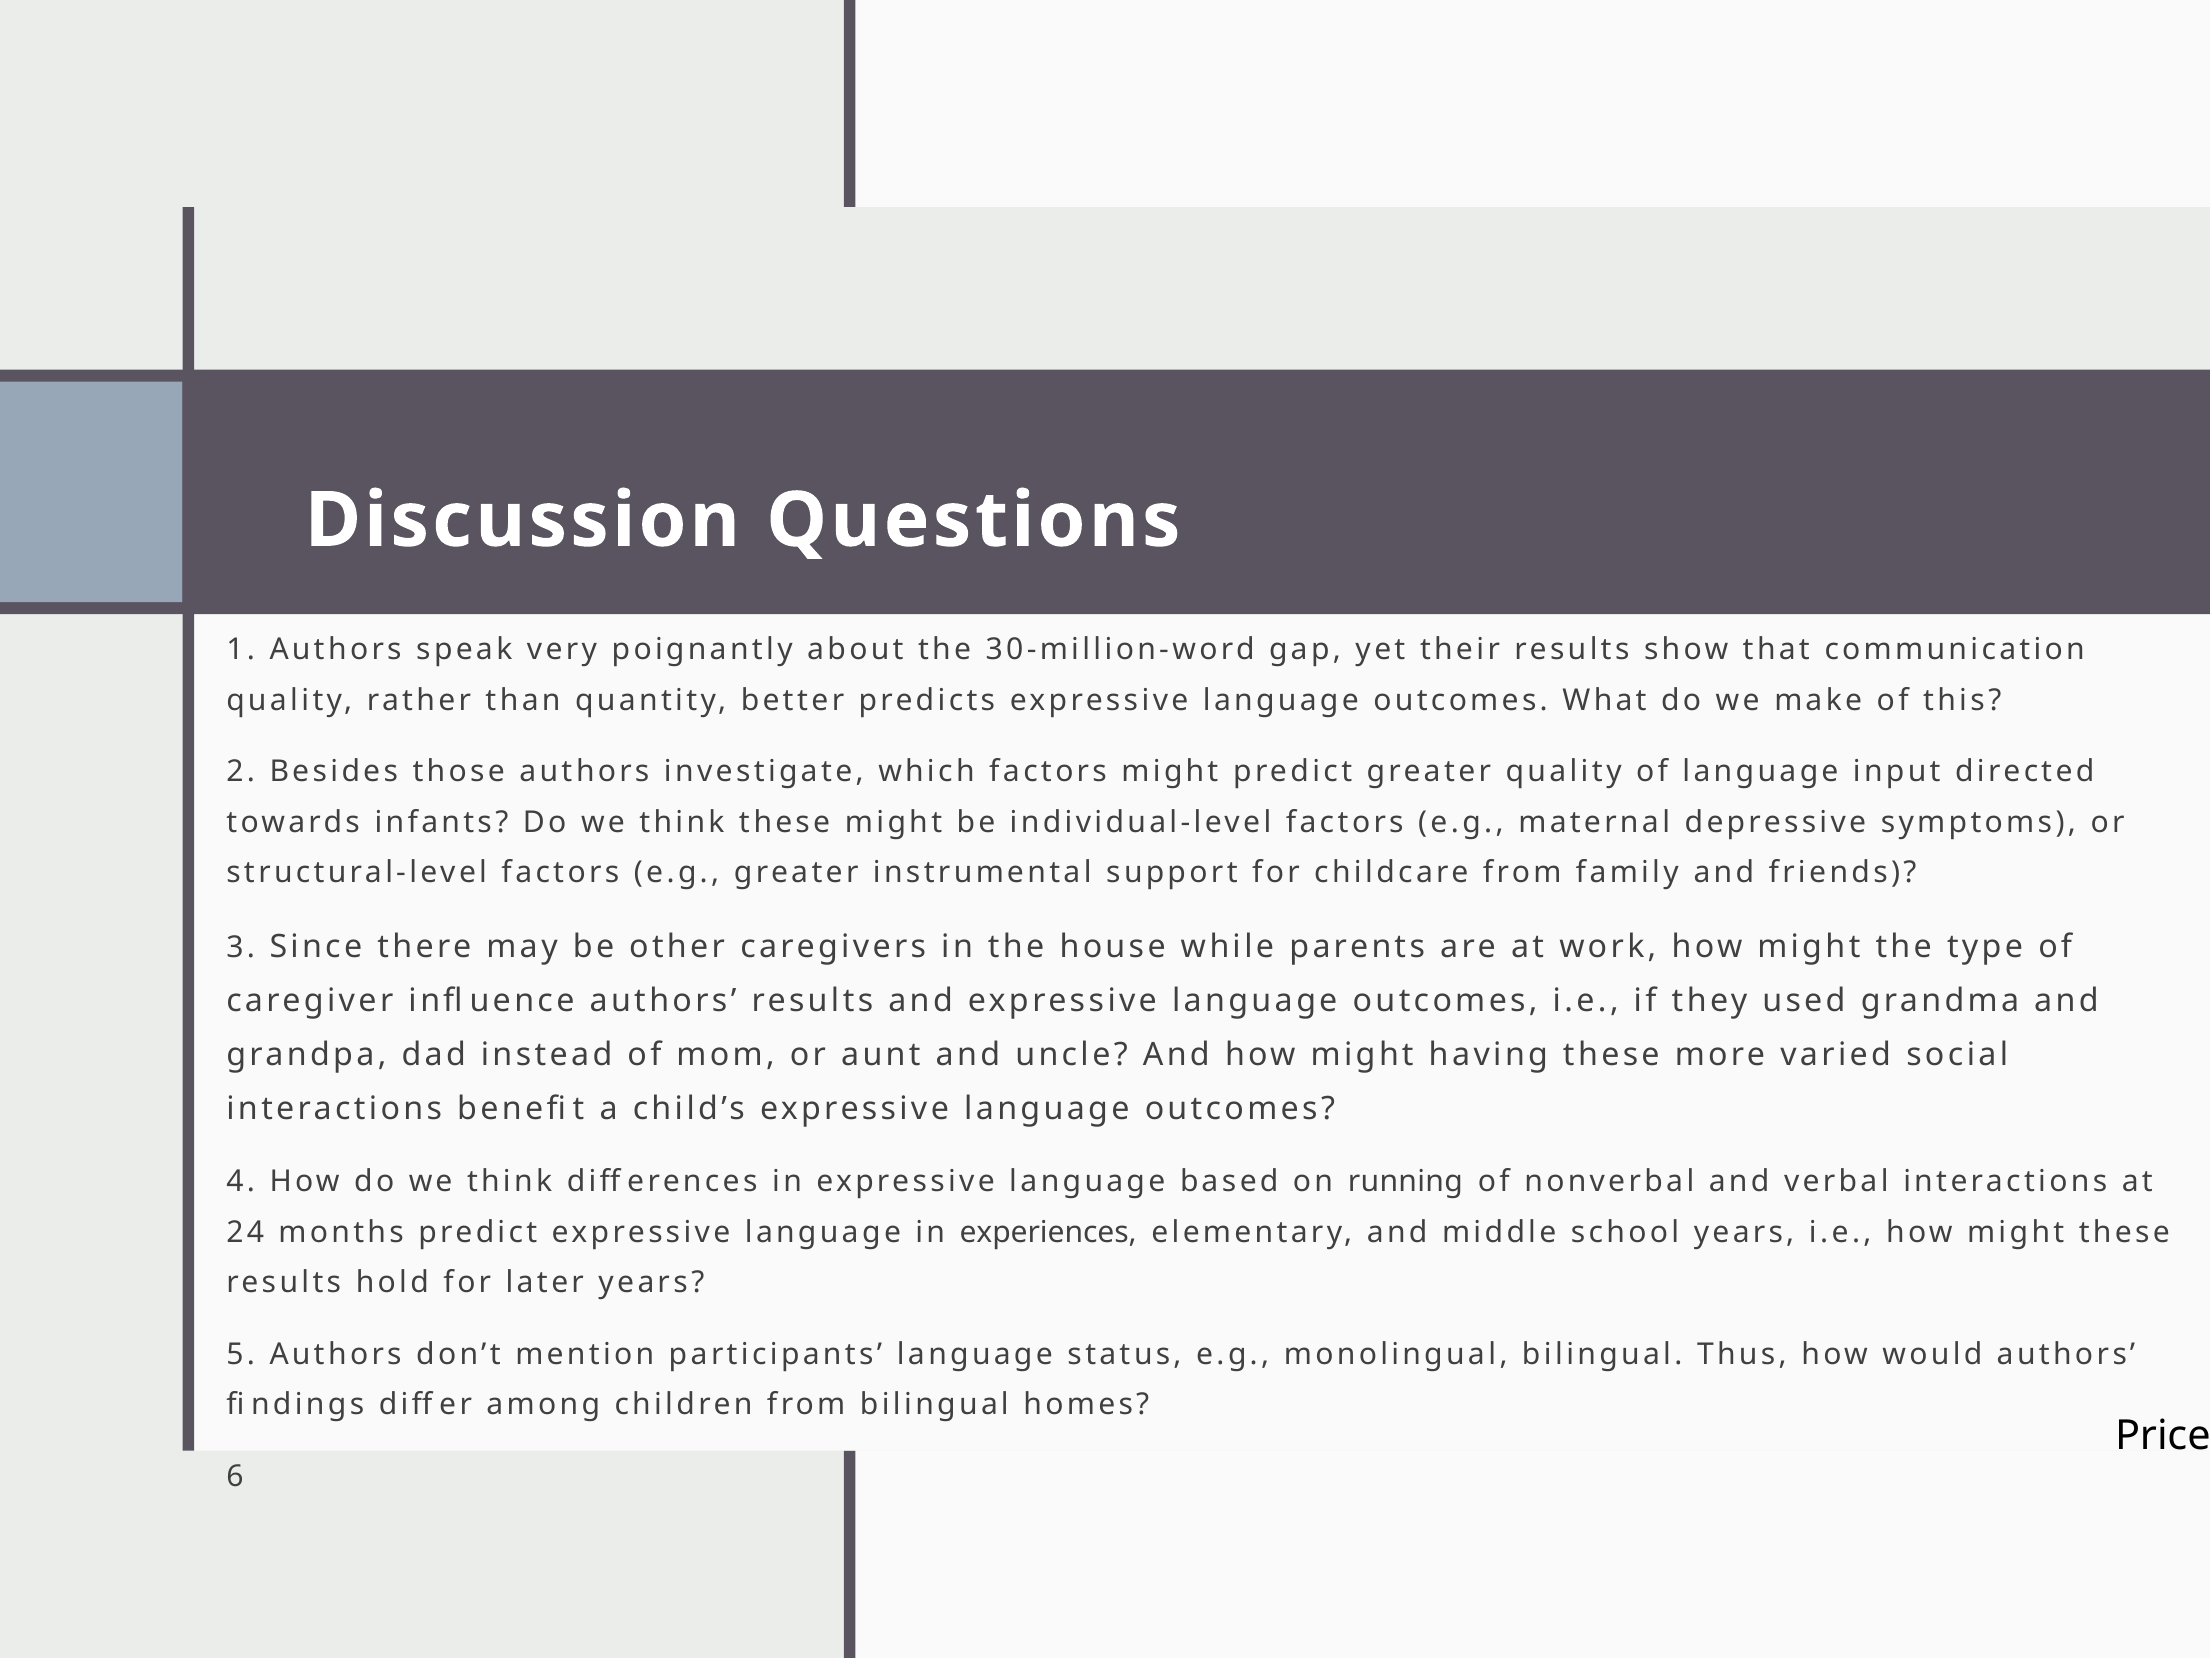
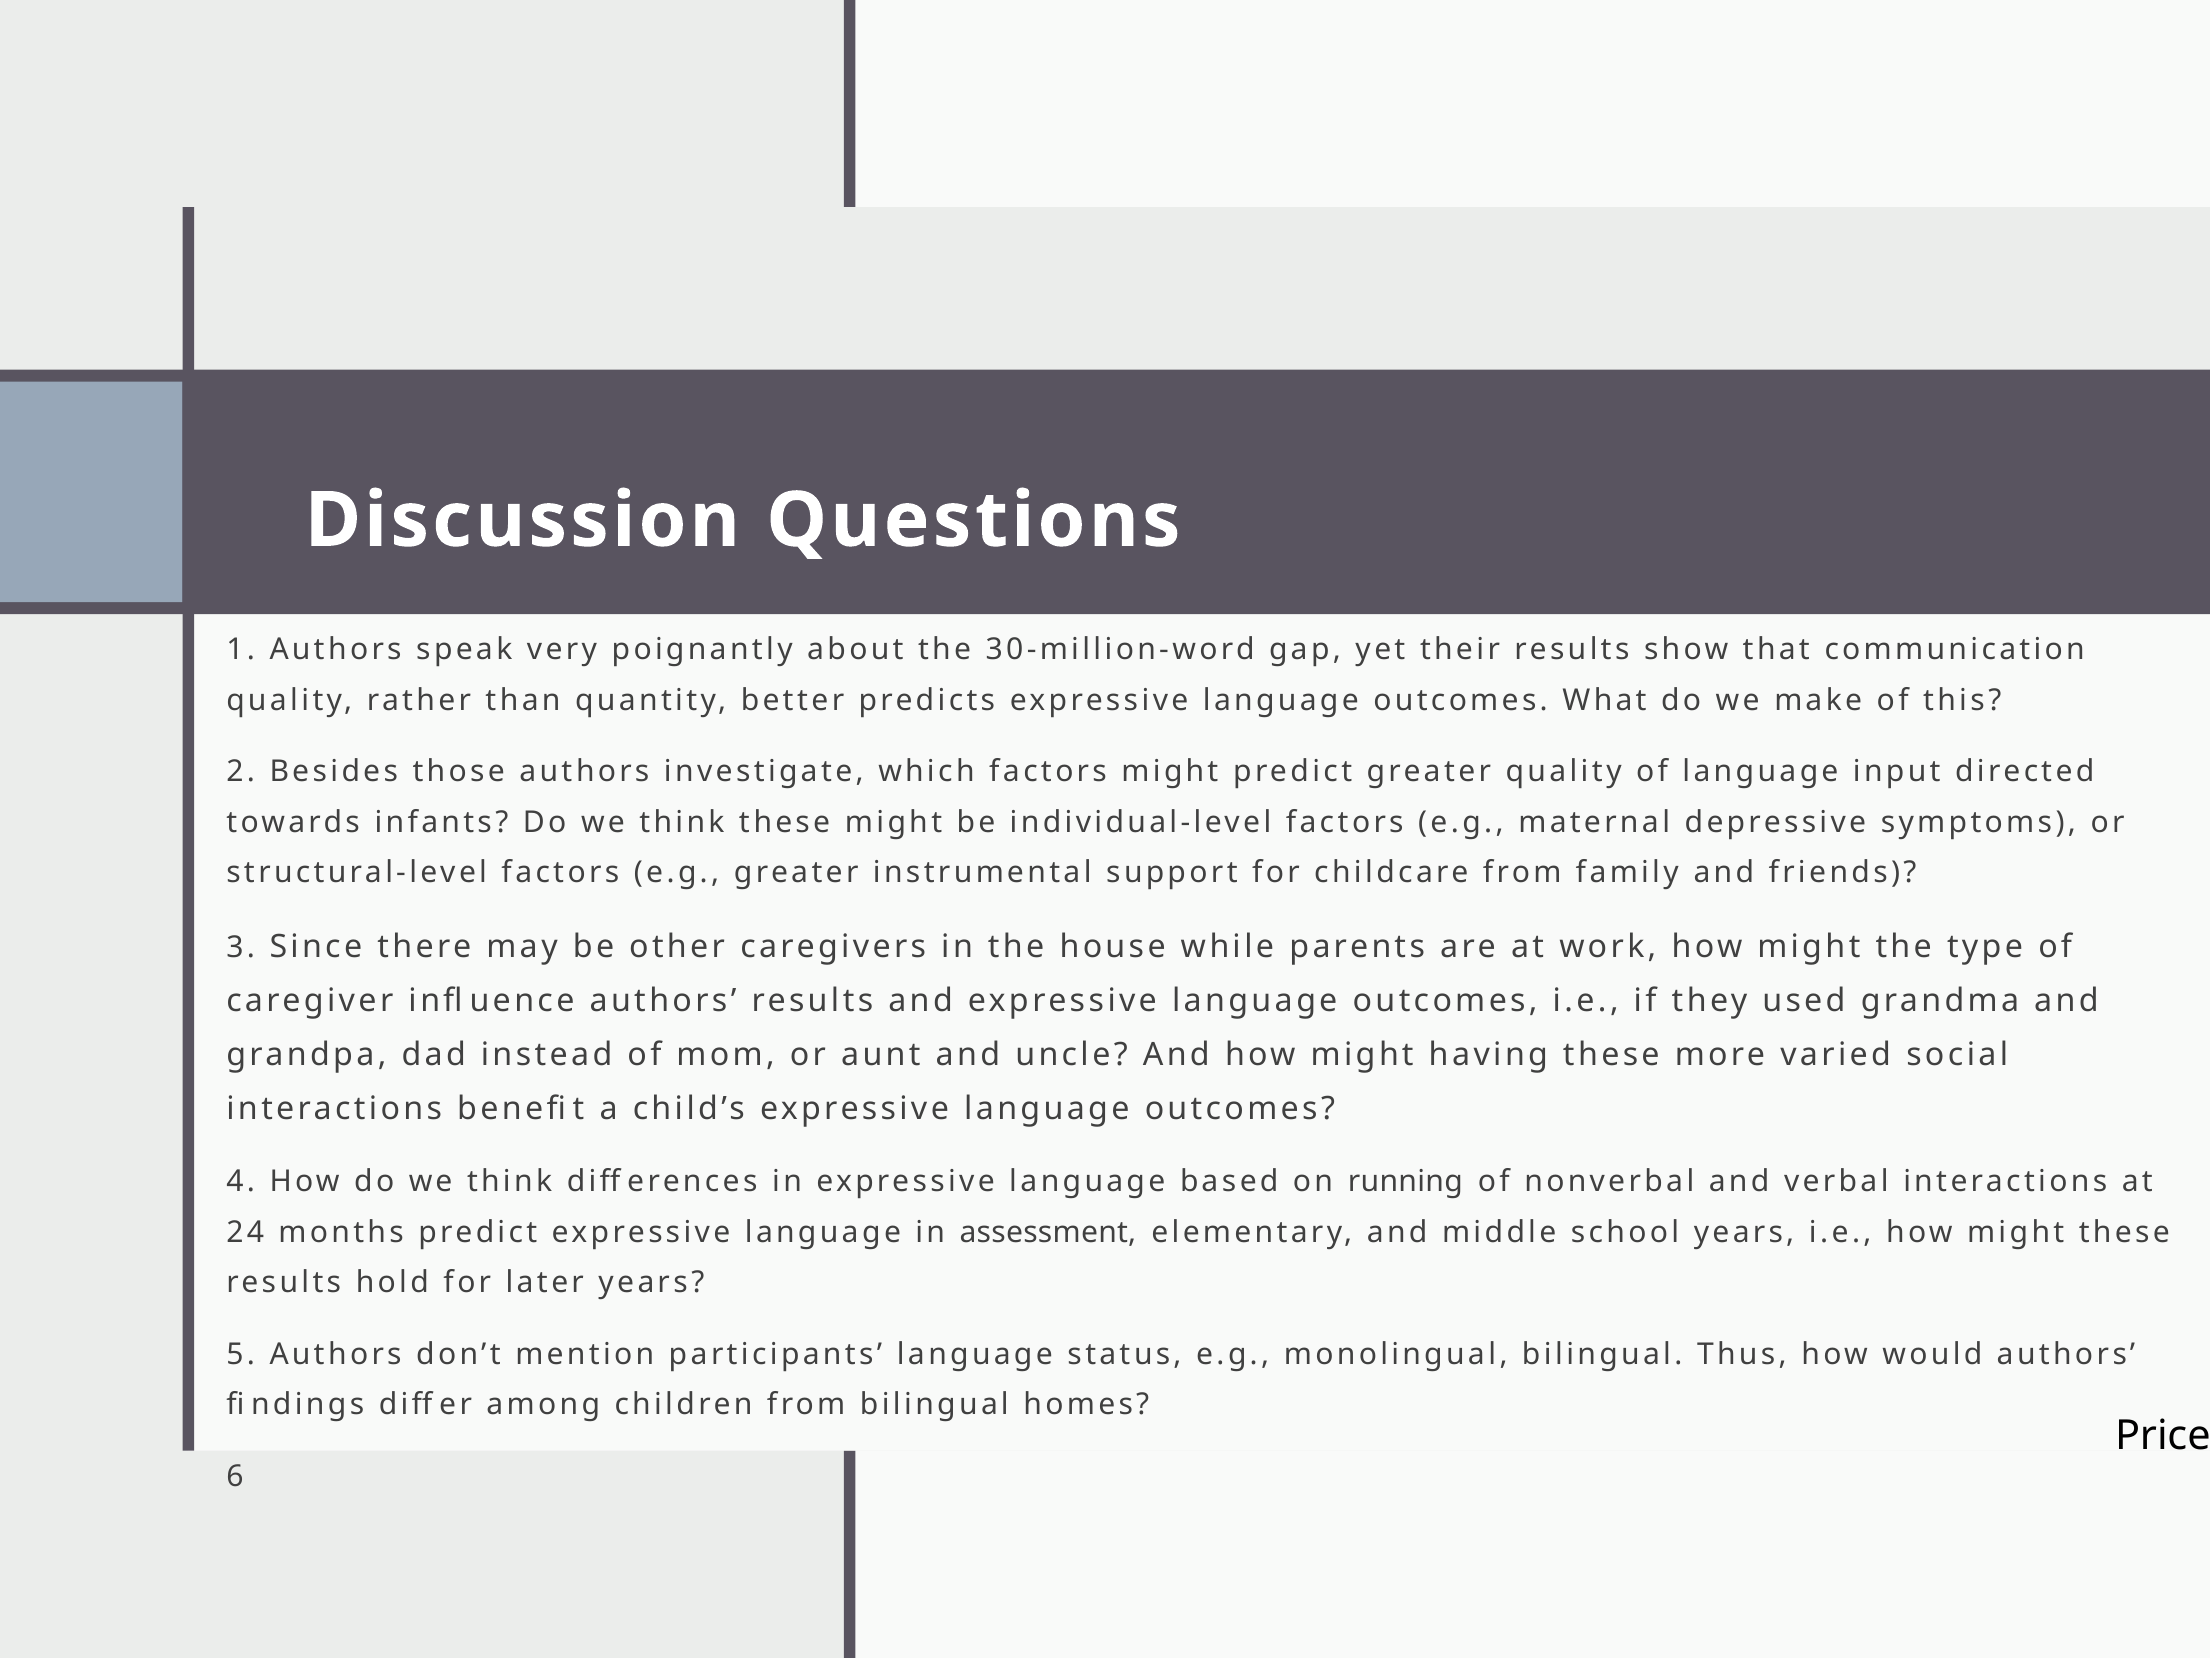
experiences: experiences -> assessment
